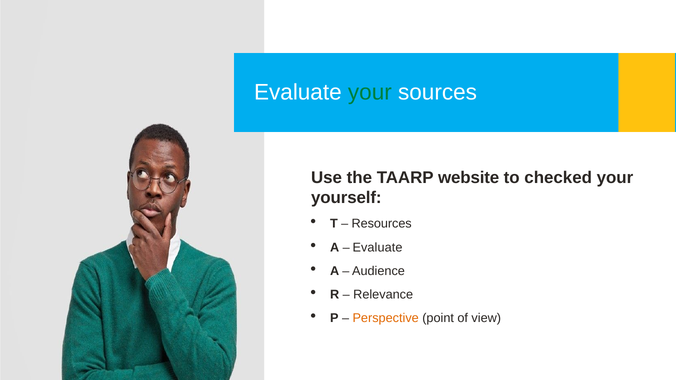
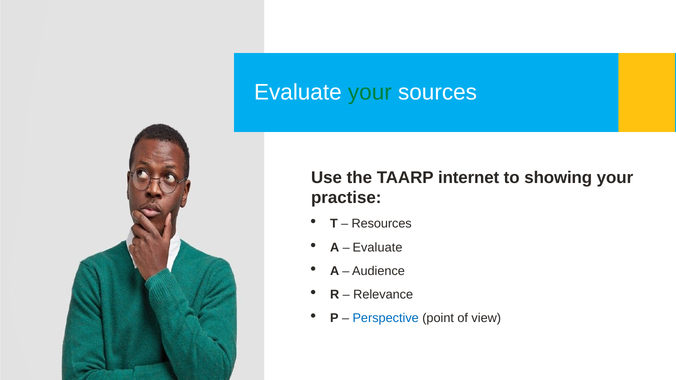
website: website -> internet
checked: checked -> showing
yourself: yourself -> practise
Perspective colour: orange -> blue
